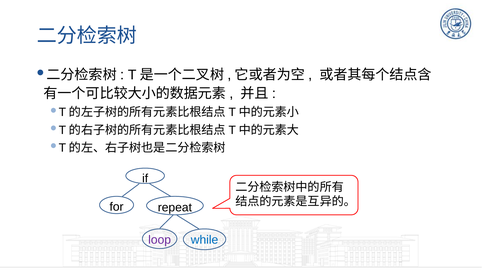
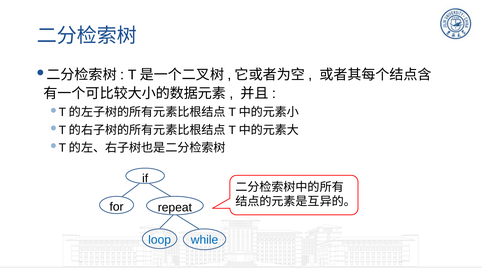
loop colour: purple -> blue
